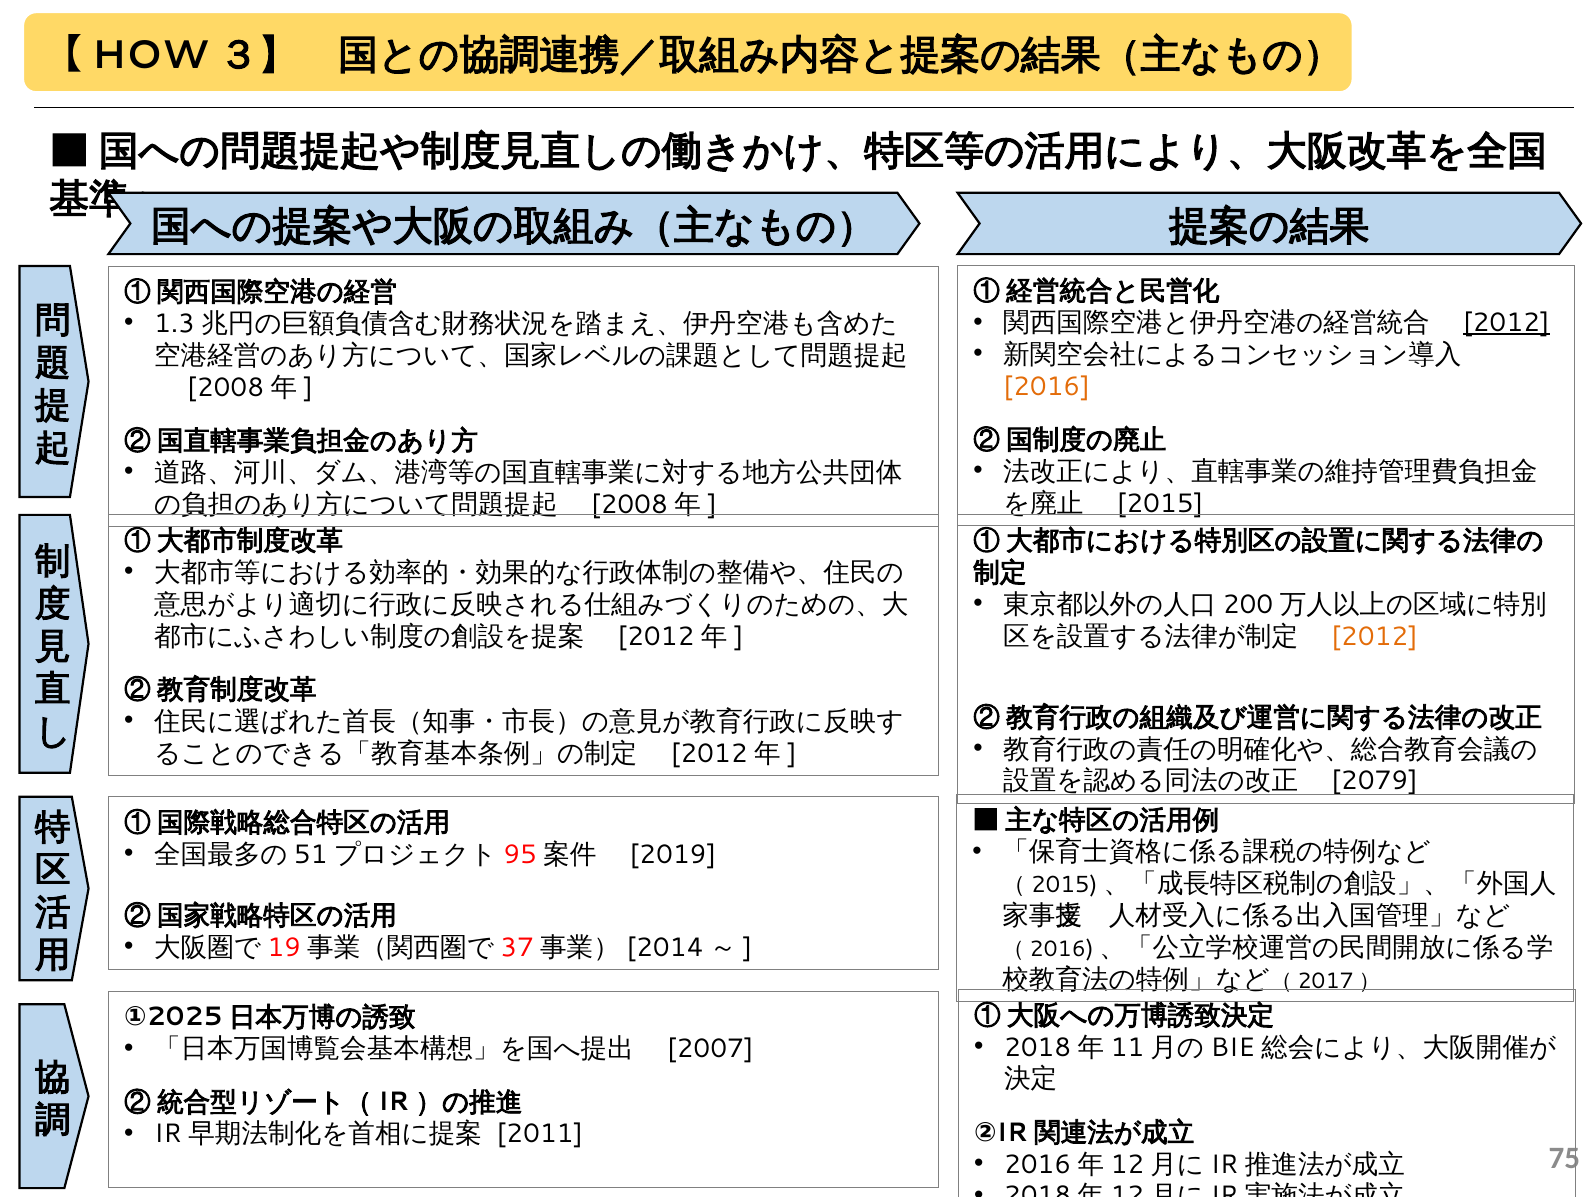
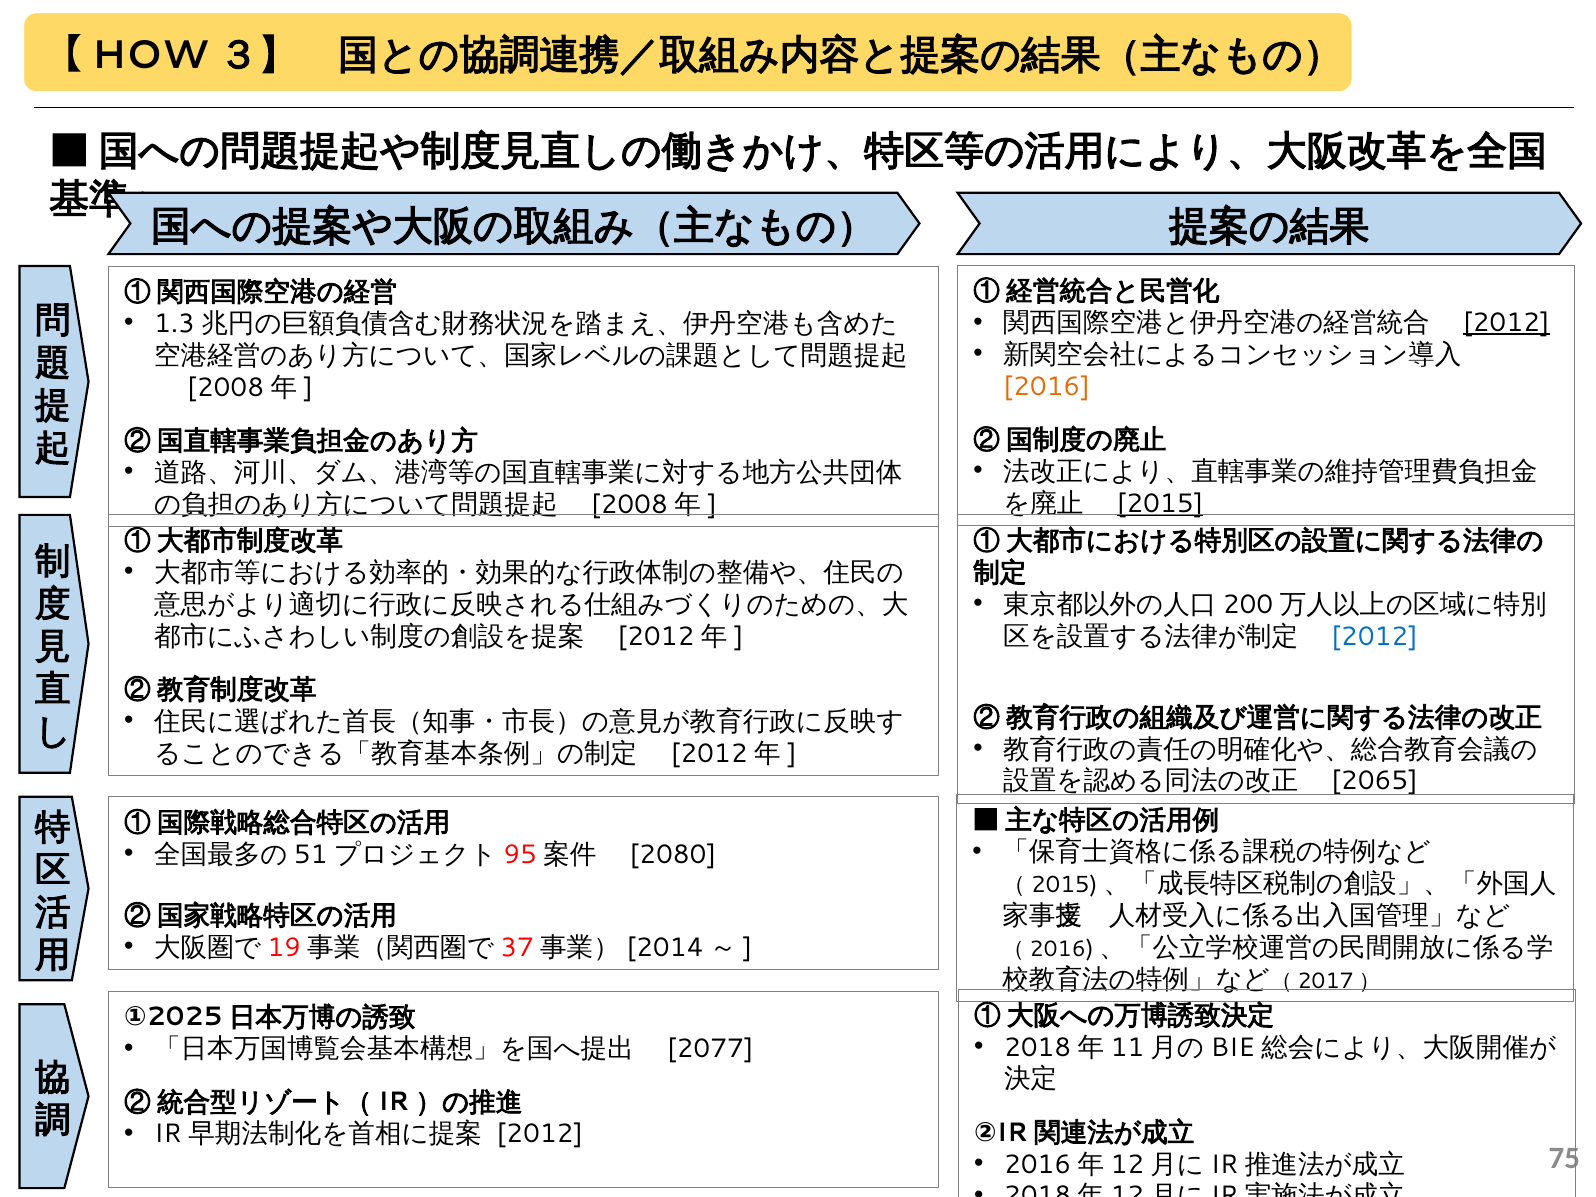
2015 underline: none -> present
2012 at (1375, 636) colour: orange -> blue
2079: 2079 -> 2065
2019: 2019 -> 2080
2007: 2007 -> 2077
2011 at (540, 1134): 2011 -> 2012
